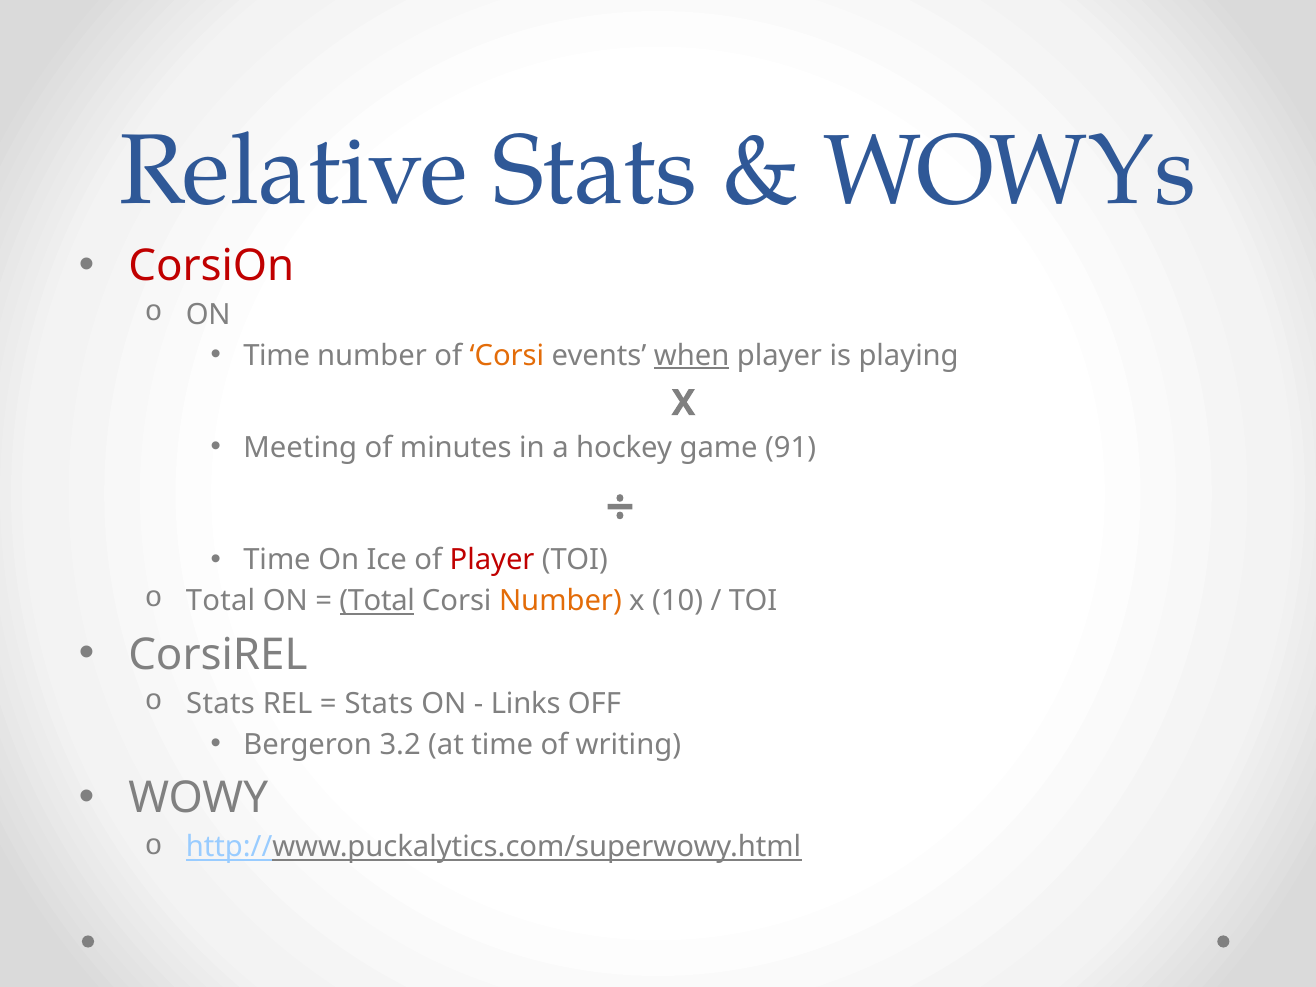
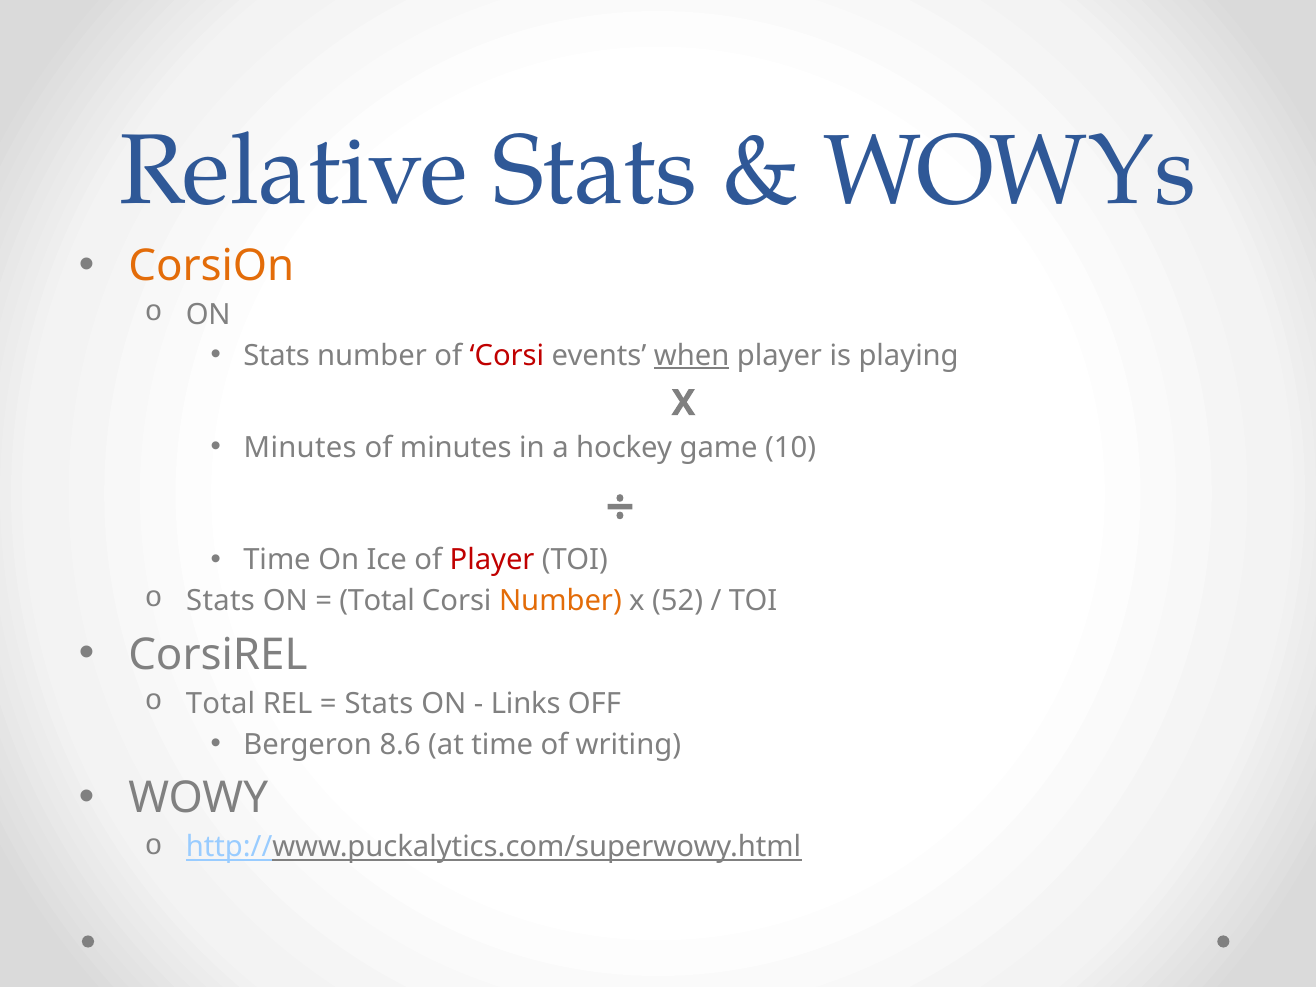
CorsiOn colour: red -> orange
Time at (277, 356): Time -> Stats
Corsi at (507, 356) colour: orange -> red
Meeting at (300, 448): Meeting -> Minutes
91: 91 -> 10
Total at (221, 601): Total -> Stats
Total at (377, 601) underline: present -> none
10: 10 -> 52
Stats at (221, 703): Stats -> Total
3.2: 3.2 -> 8.6
